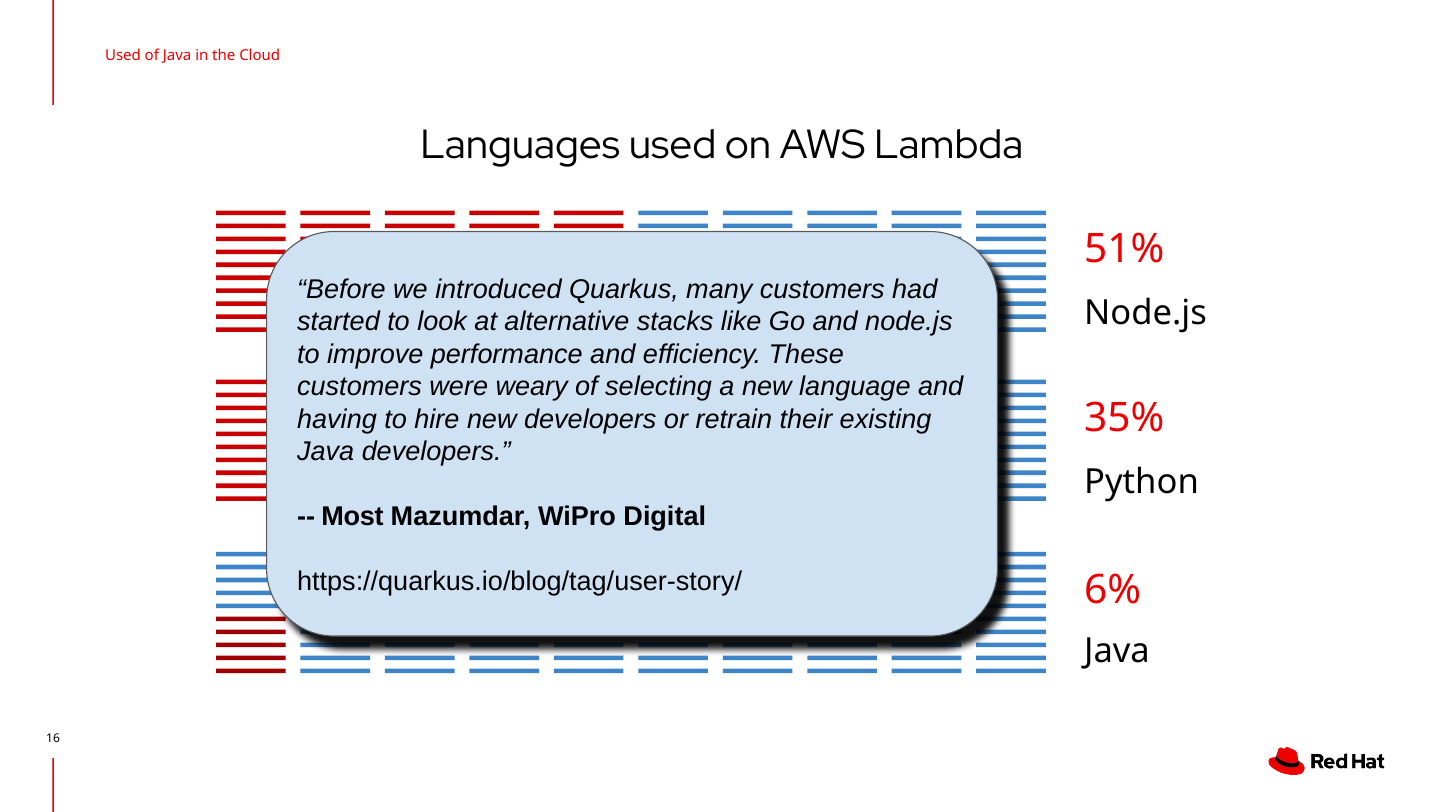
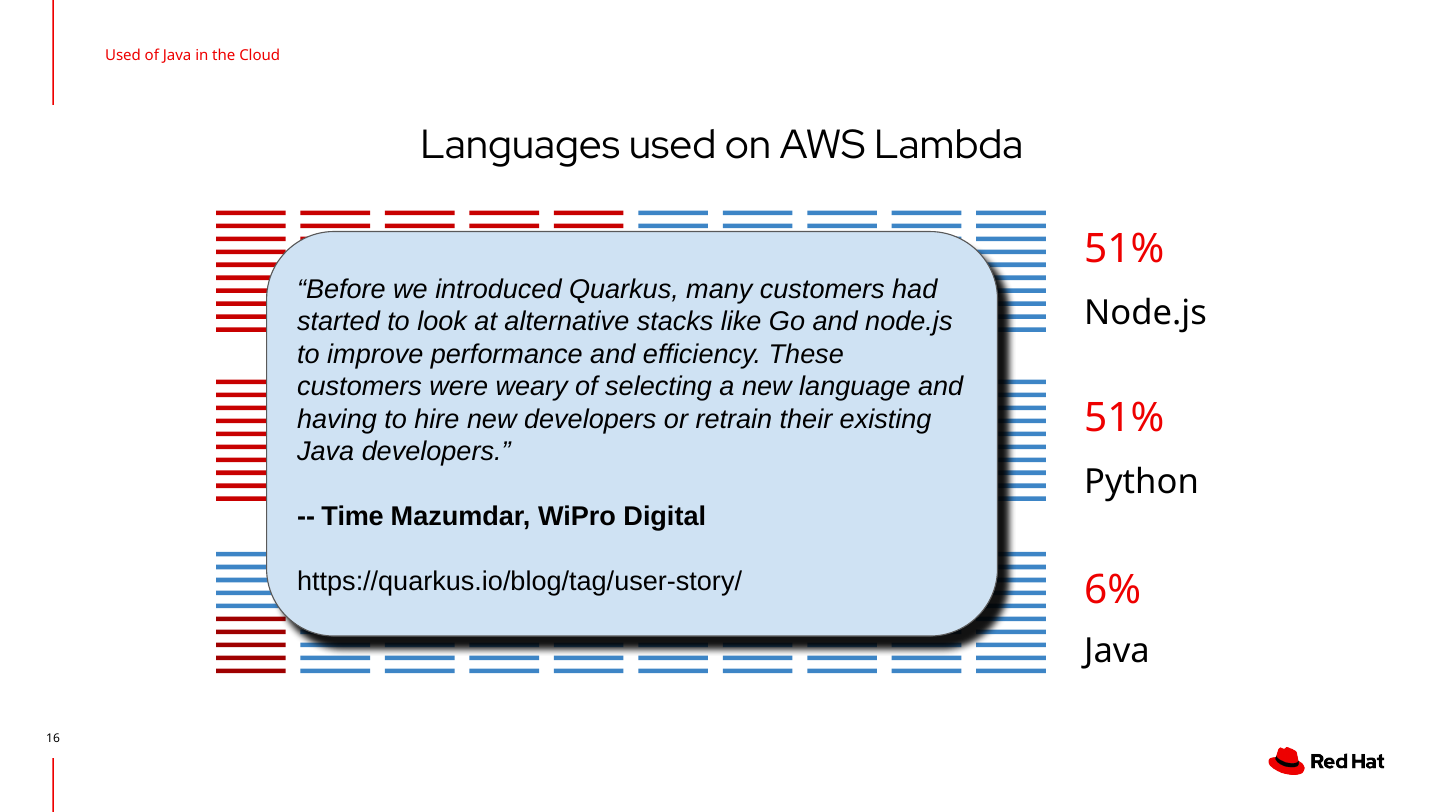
35% at (1124, 418): 35% -> 51%
Most: Most -> Time
